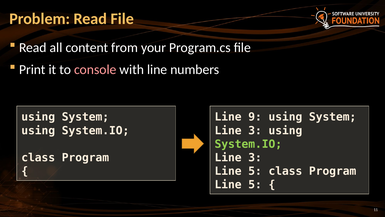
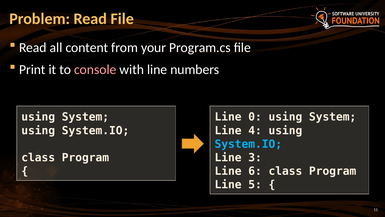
9: 9 -> 0
3 at (255, 130): 3 -> 4
System.IO at (248, 144) colour: light green -> light blue
5 at (255, 171): 5 -> 6
